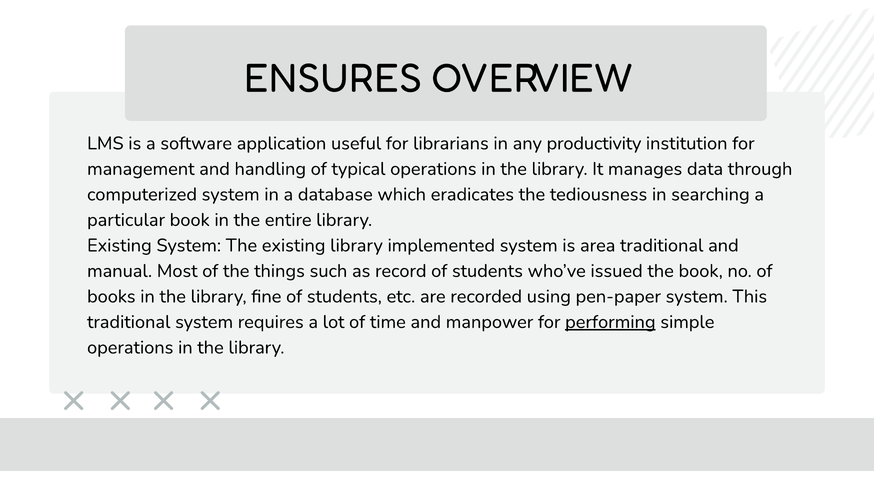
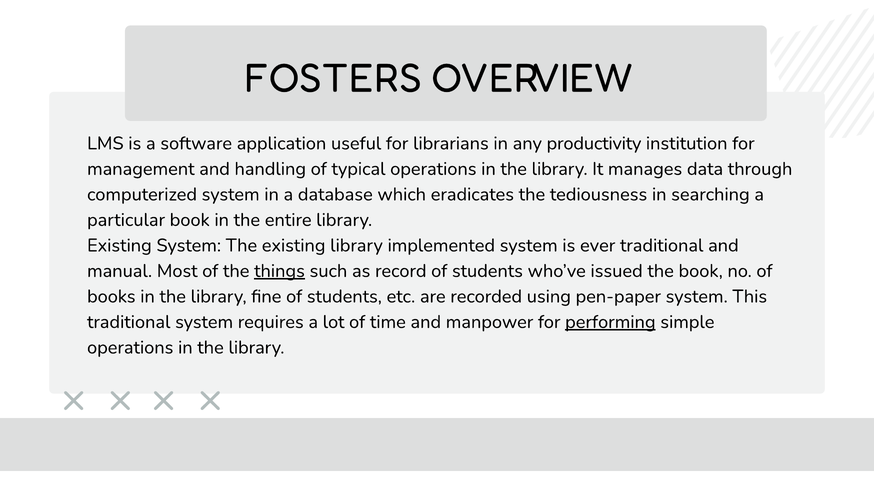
ENSURES: ENSURES -> FOSTERS
area: area -> ever
things underline: none -> present
